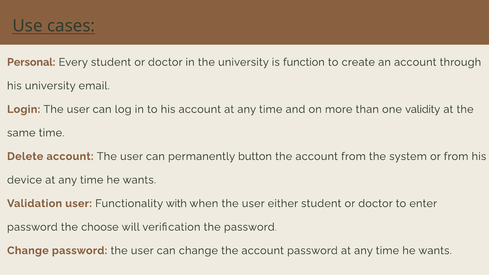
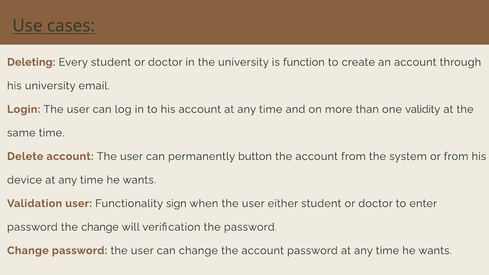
Personal: Personal -> Deleting
with: with -> sign
the choose: choose -> change
